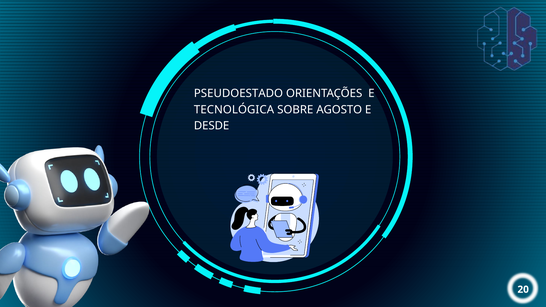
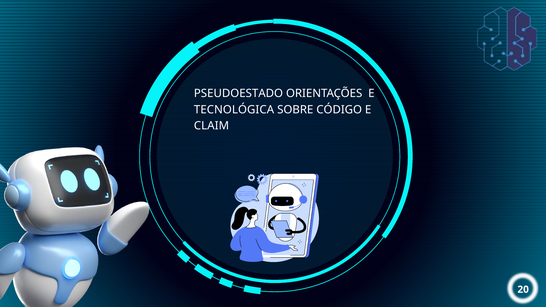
AGOSTO: AGOSTO -> CÓDIGO
DESDE: DESDE -> CLAIM
